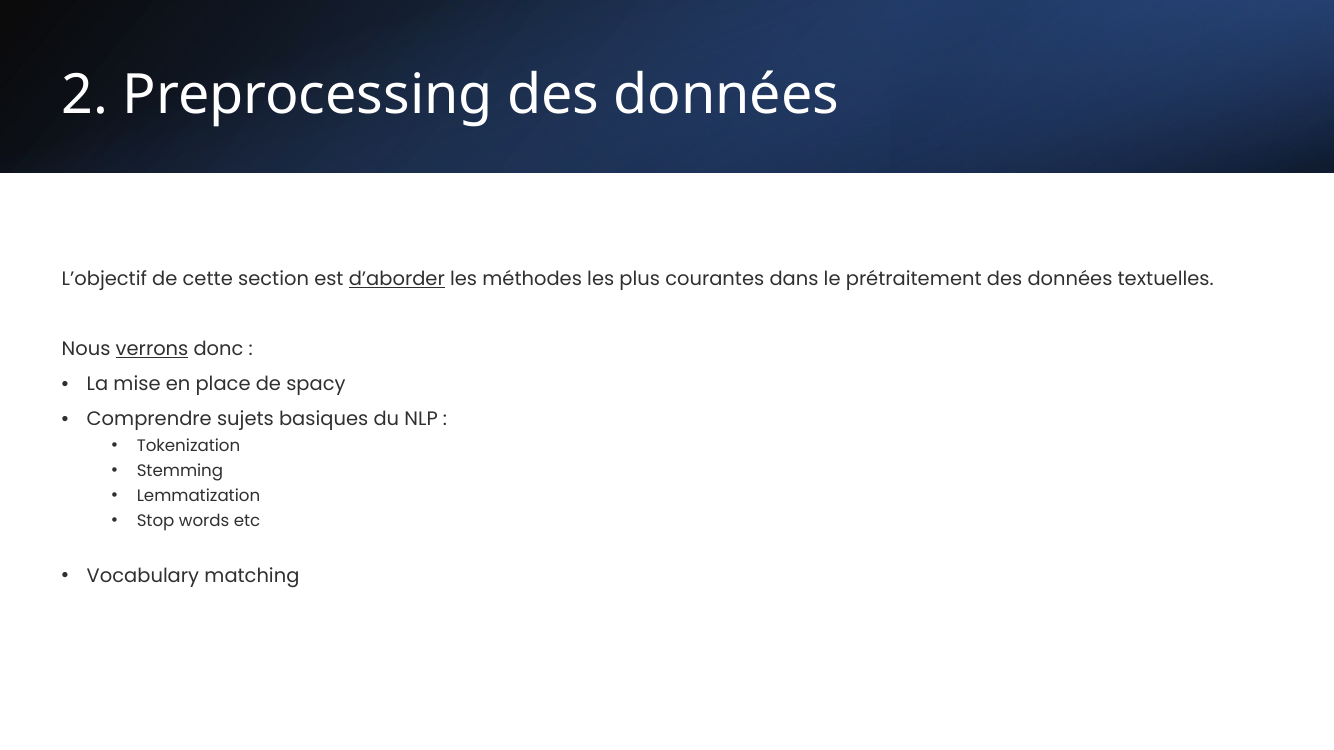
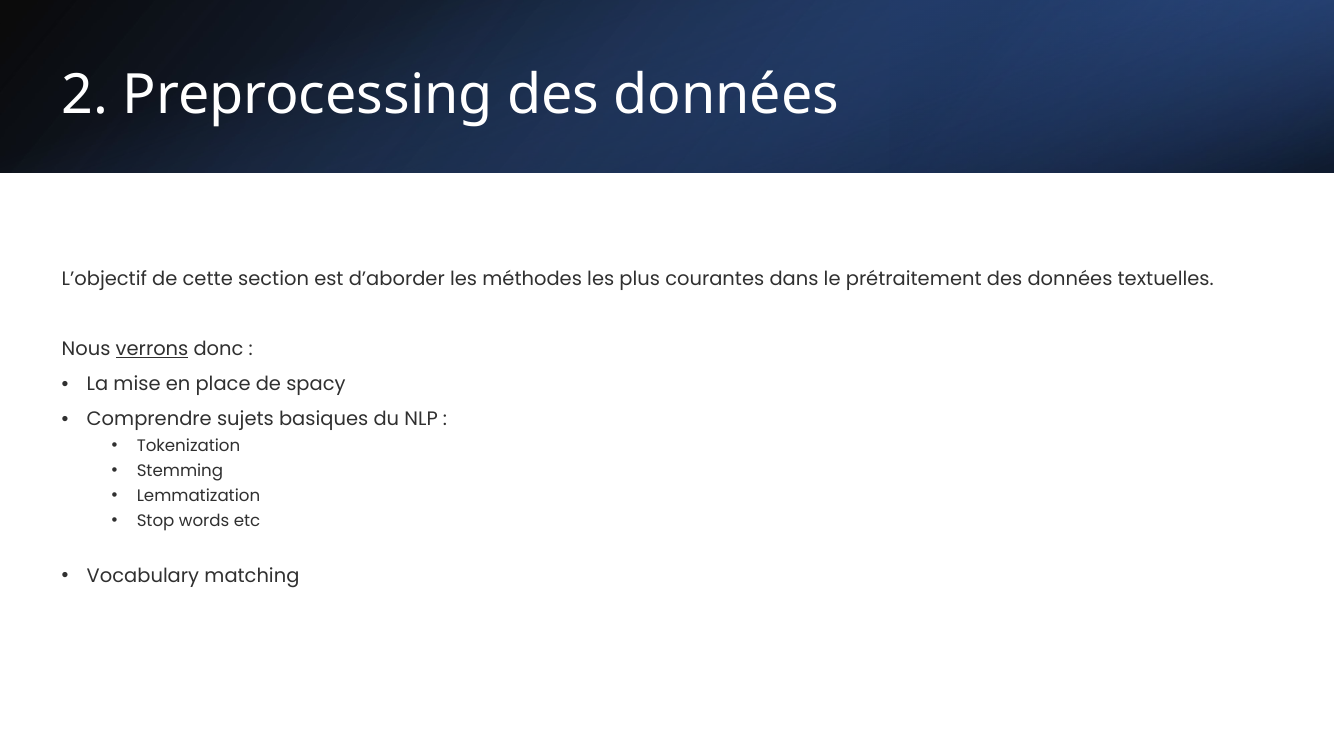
d’aborder underline: present -> none
